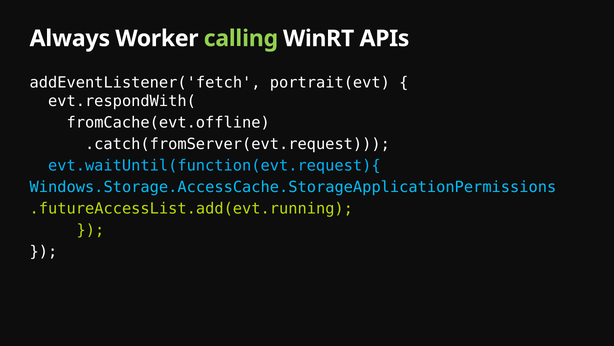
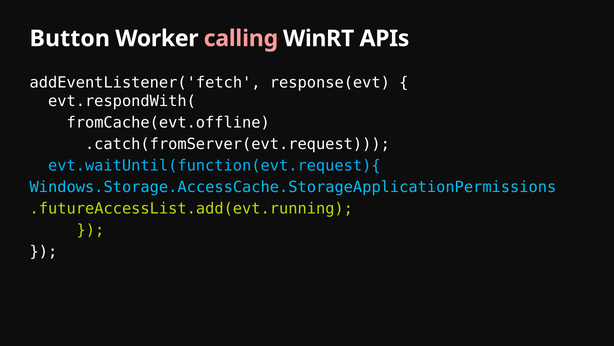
Always: Always -> Button
calling colour: light green -> pink
portrait(evt: portrait(evt -> response(evt
